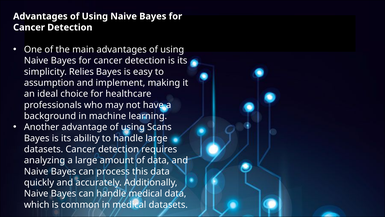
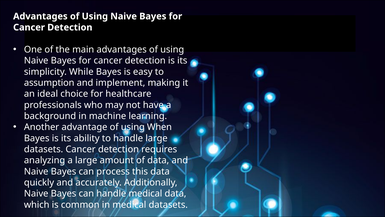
Relies: Relies -> While
Scans: Scans -> When
